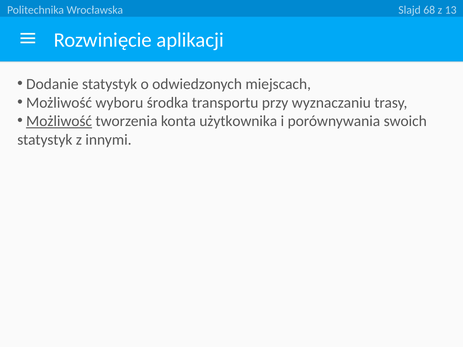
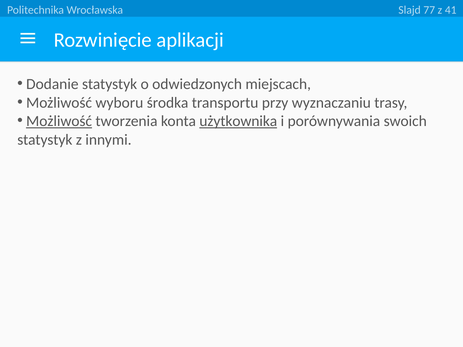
68: 68 -> 77
13: 13 -> 41
użytkownika underline: none -> present
